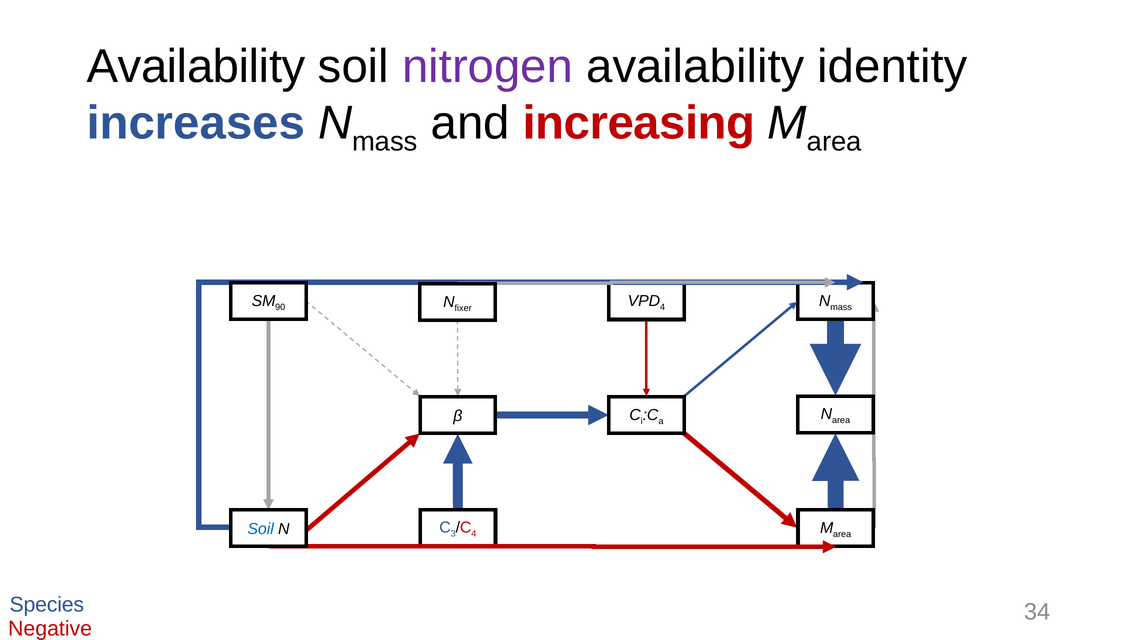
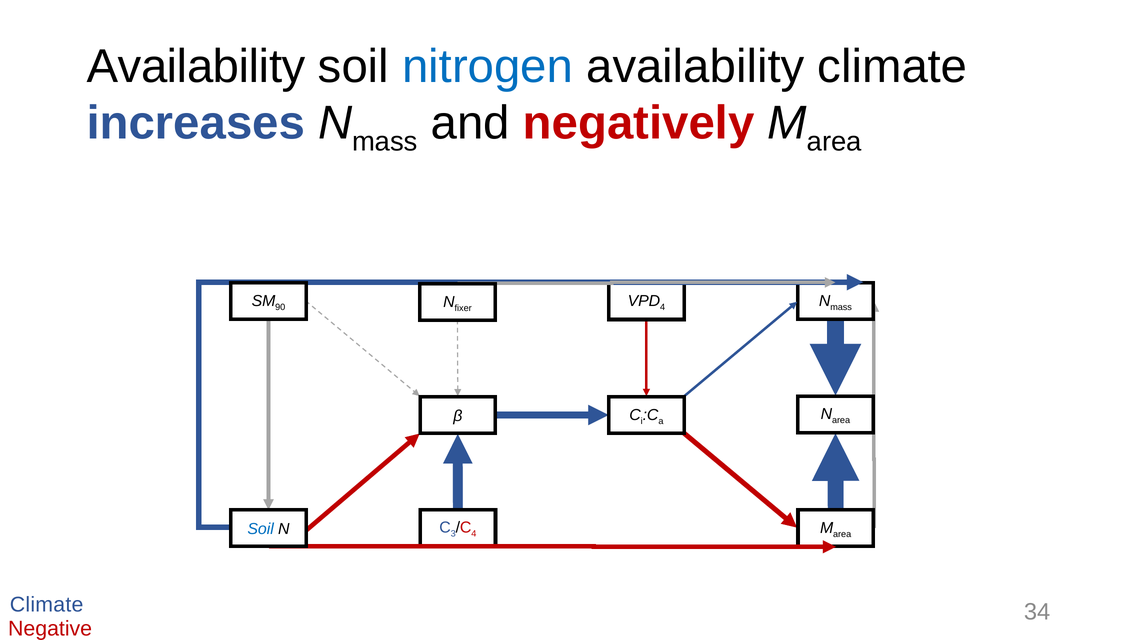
nitrogen colour: purple -> blue
availability identity: identity -> climate
increasing: increasing -> negatively
Species at (47, 604): Species -> Climate
